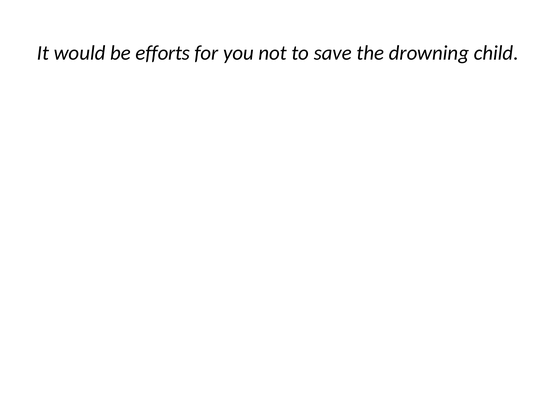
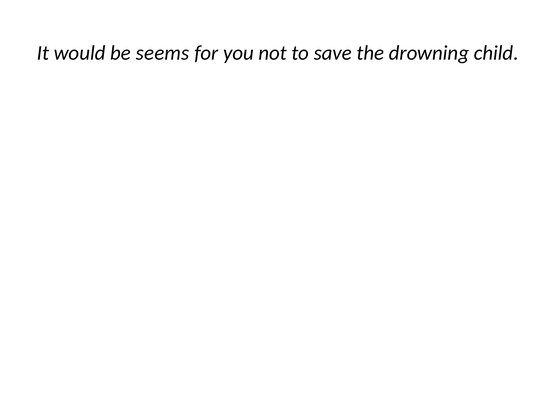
efforts: efforts -> seems
